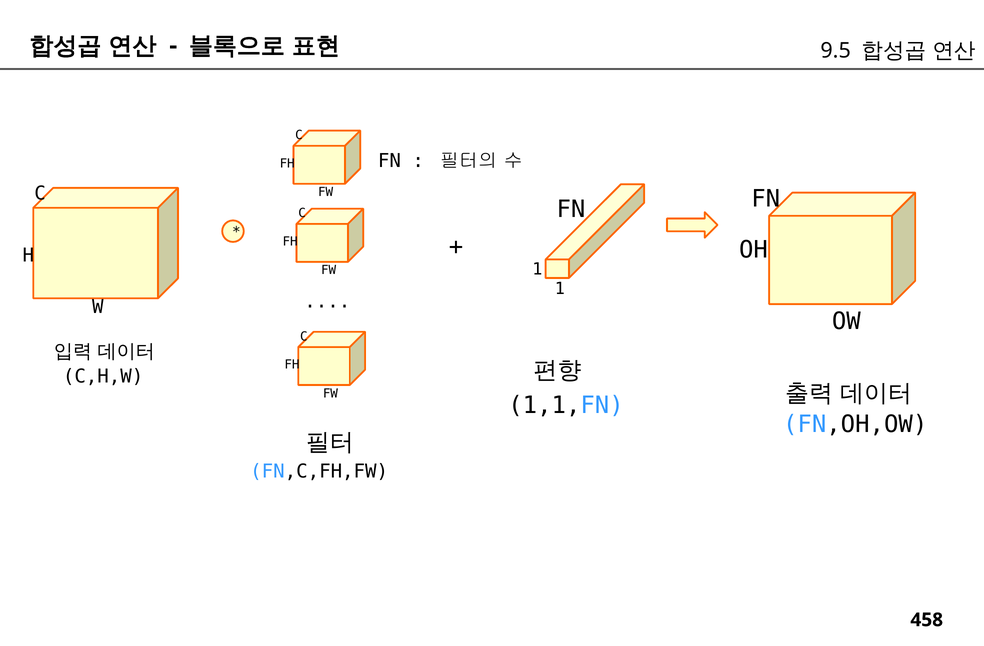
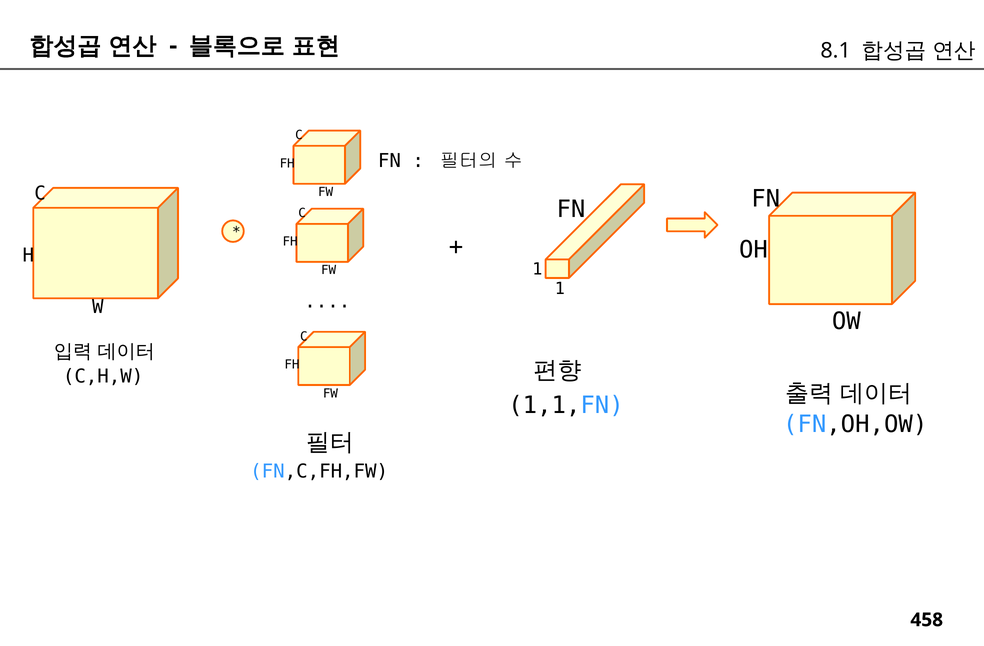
9.5: 9.5 -> 8.1
